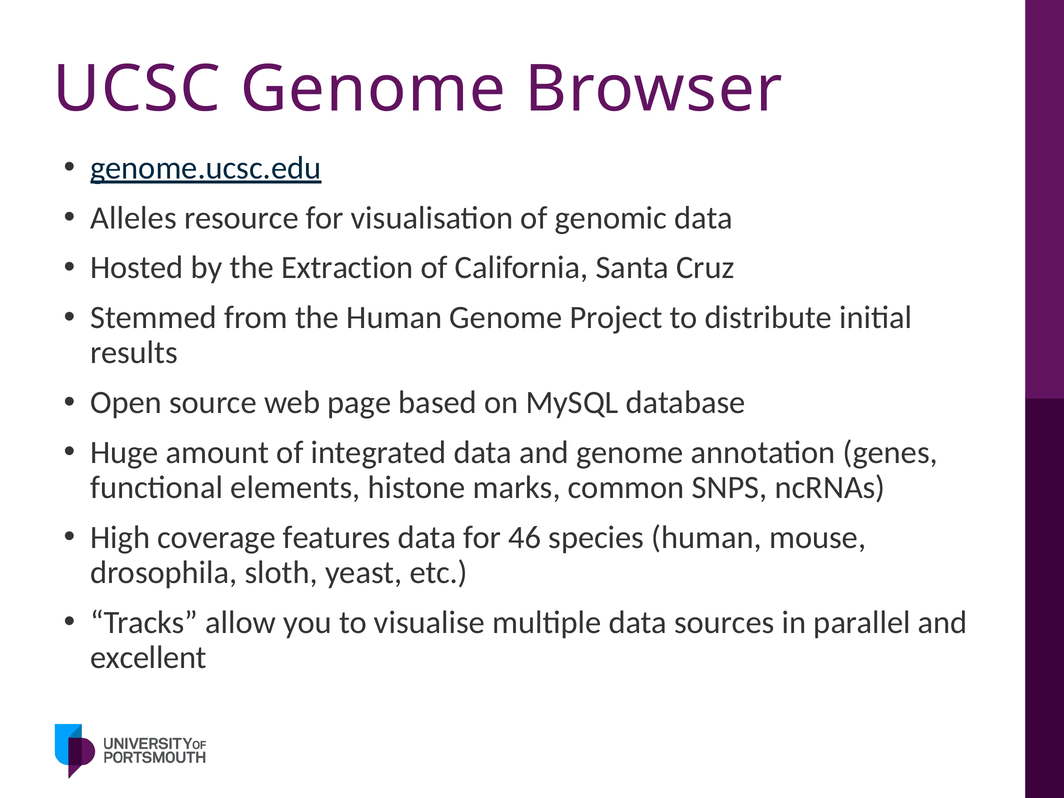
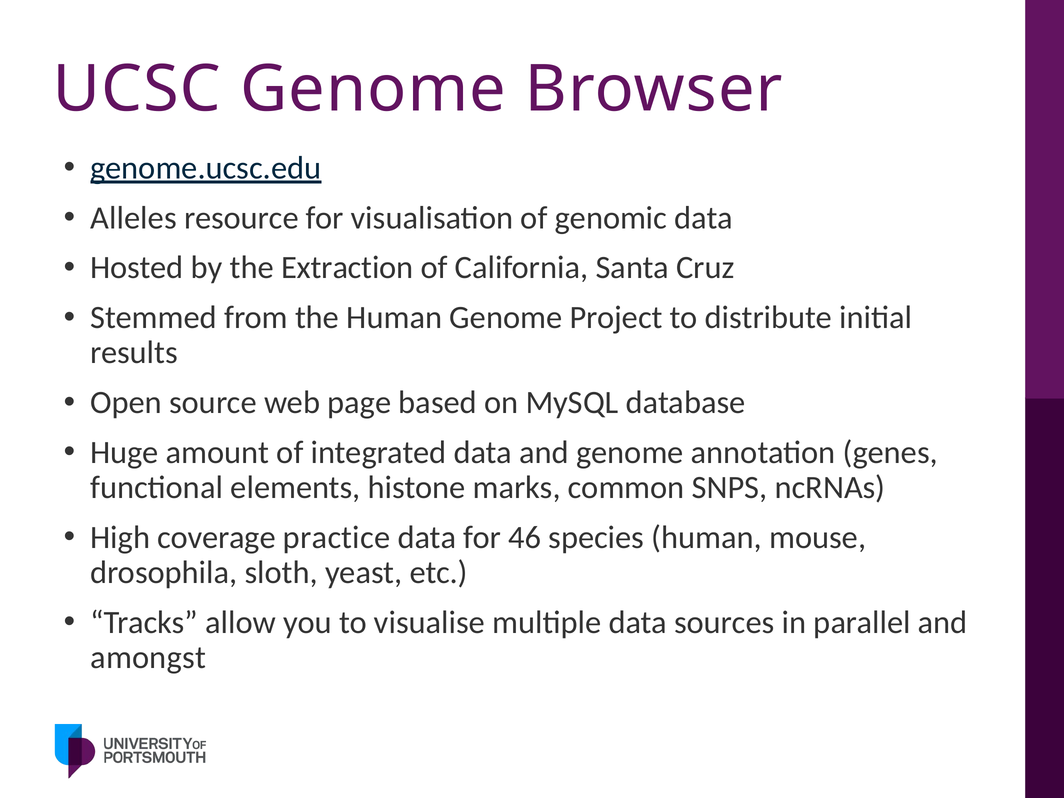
features: features -> practice
excellent: excellent -> amongst
